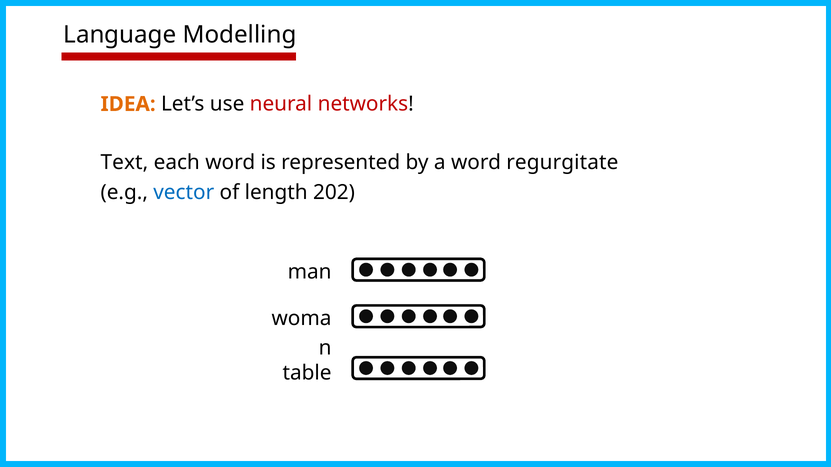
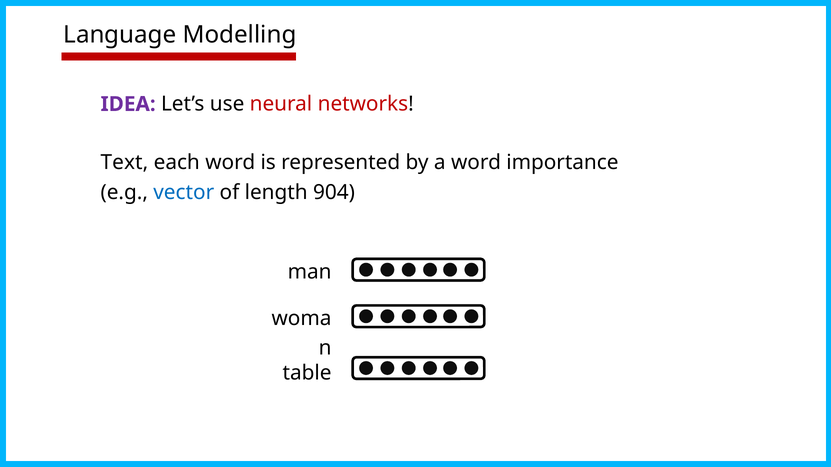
IDEA colour: orange -> purple
regurgitate: regurgitate -> importance
202: 202 -> 904
